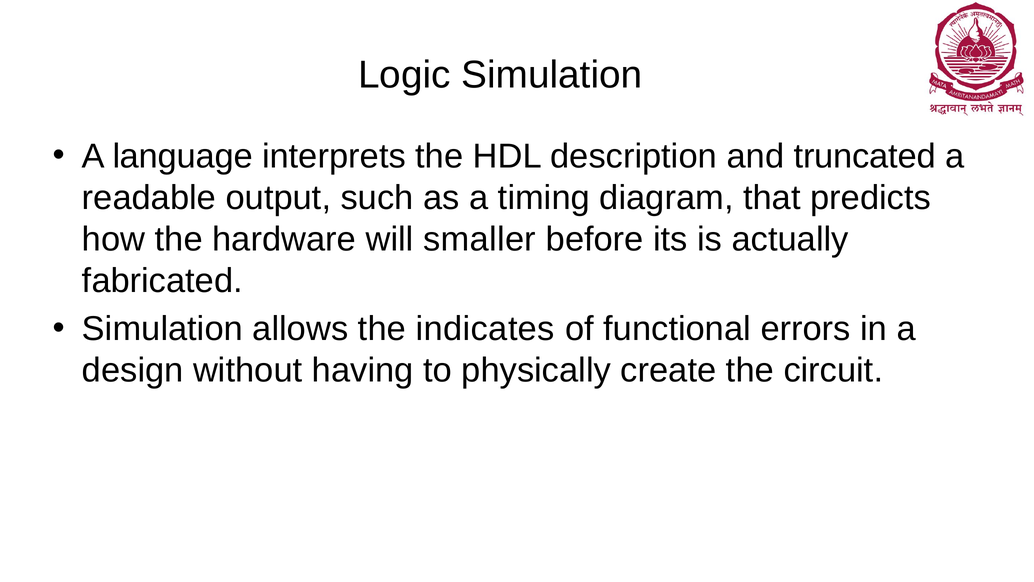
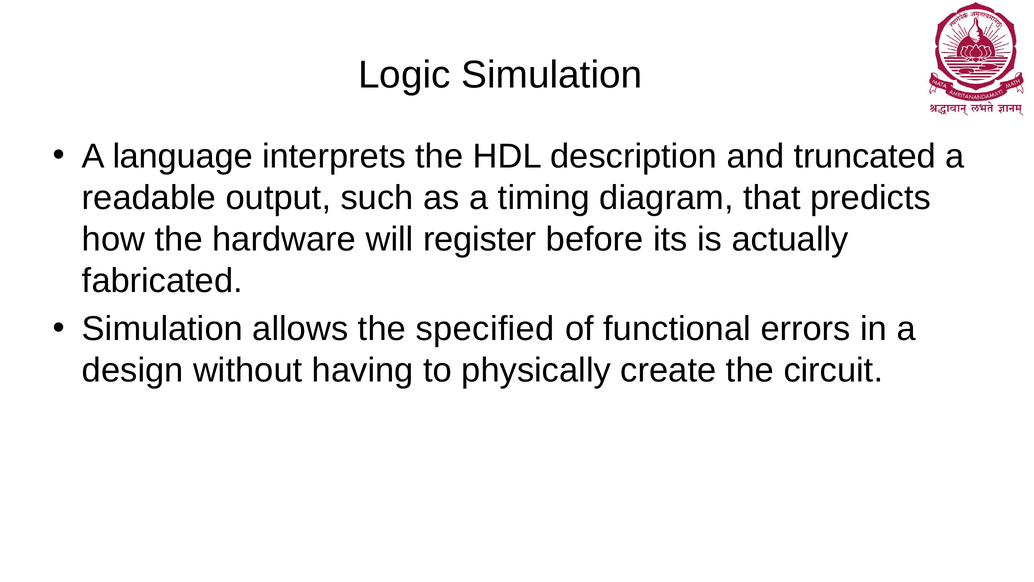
smaller: smaller -> register
indicates: indicates -> specified
